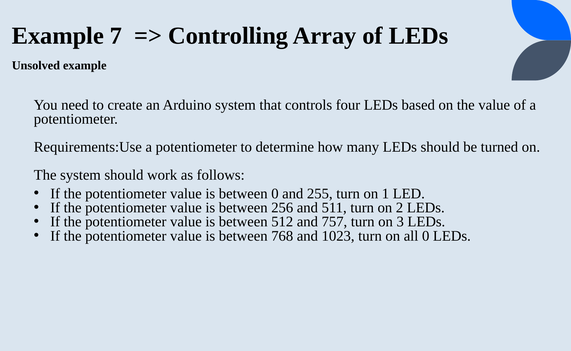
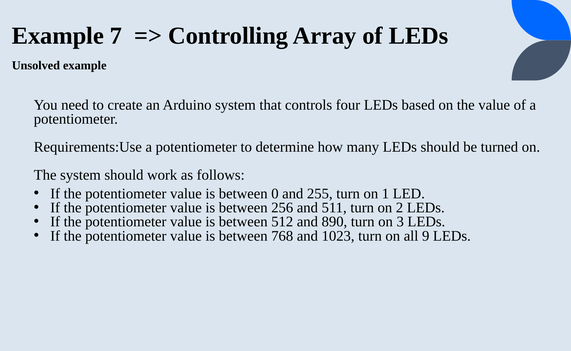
757: 757 -> 890
all 0: 0 -> 9
